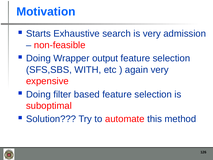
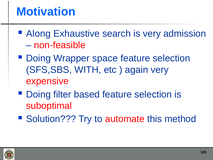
Starts: Starts -> Along
output: output -> space
